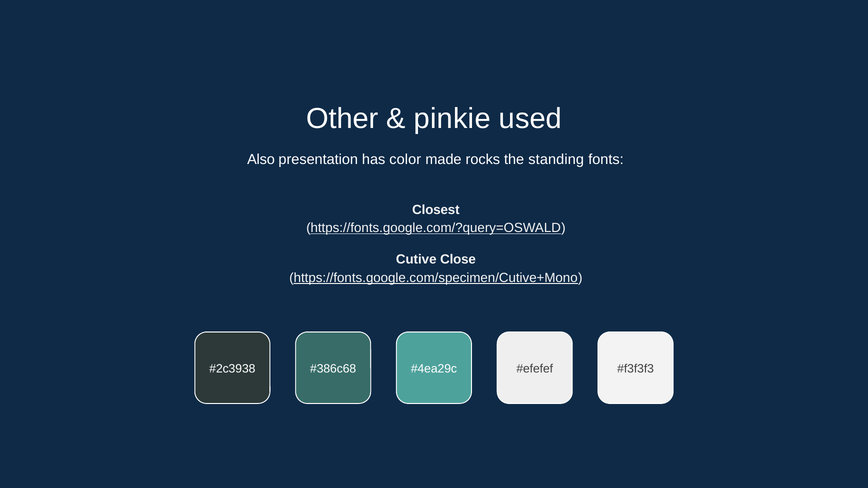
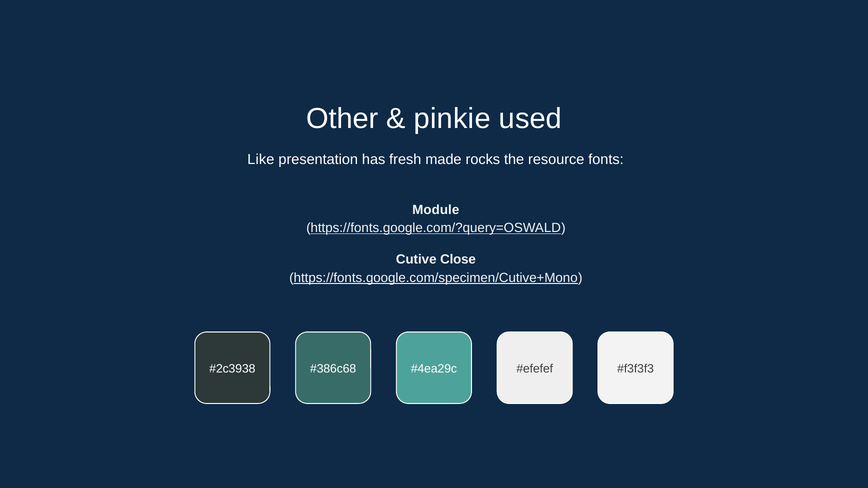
Also: Also -> Like
color: color -> fresh
standing: standing -> resource
Closest: Closest -> Module
